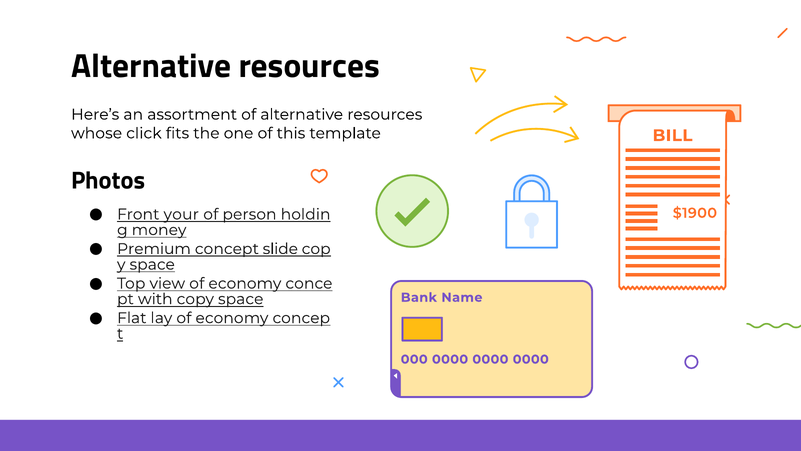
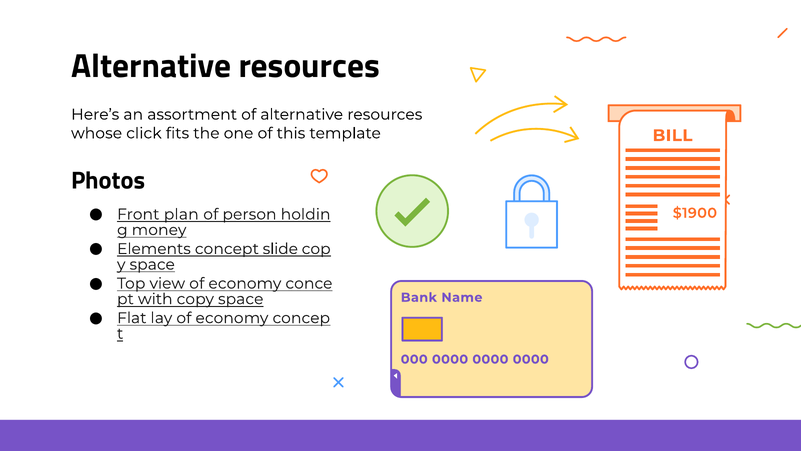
your: your -> plan
Premium: Premium -> Elements
